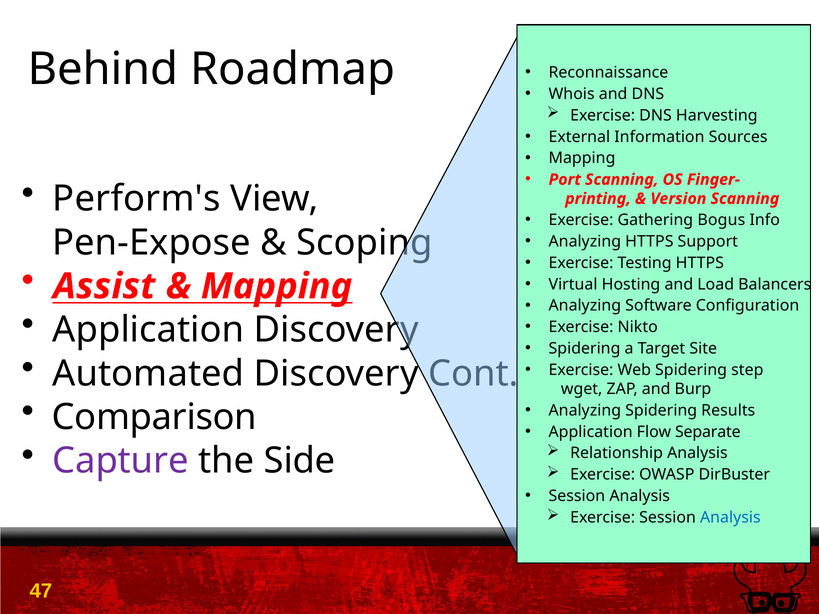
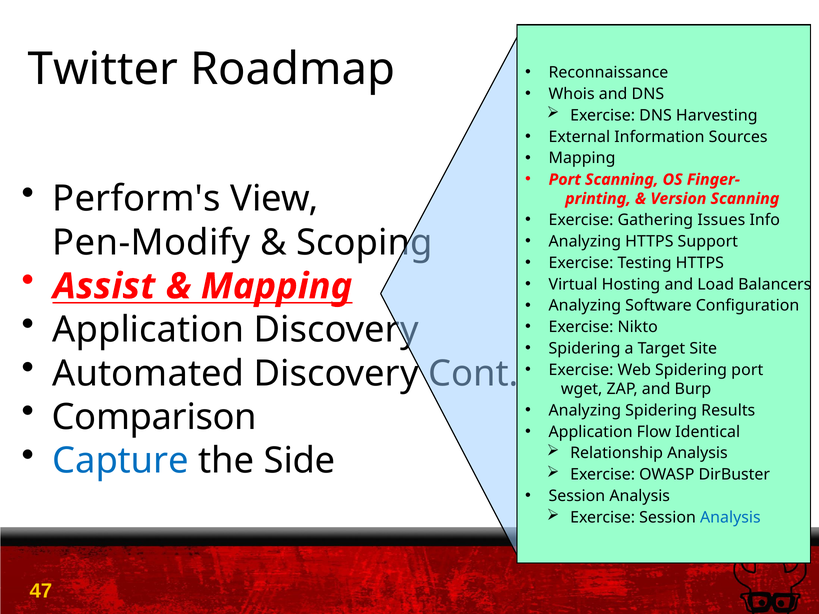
Behind: Behind -> Twitter
Bogus: Bogus -> Issues
Pen-Expose: Pen-Expose -> Pen-Modify
step at (747, 370): step -> port
Separate: Separate -> Identical
Capture colour: purple -> blue
